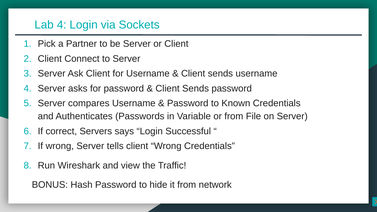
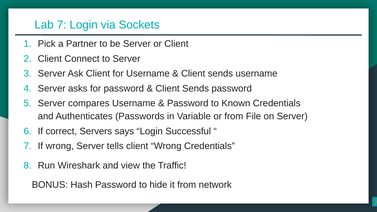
Lab 4: 4 -> 7
